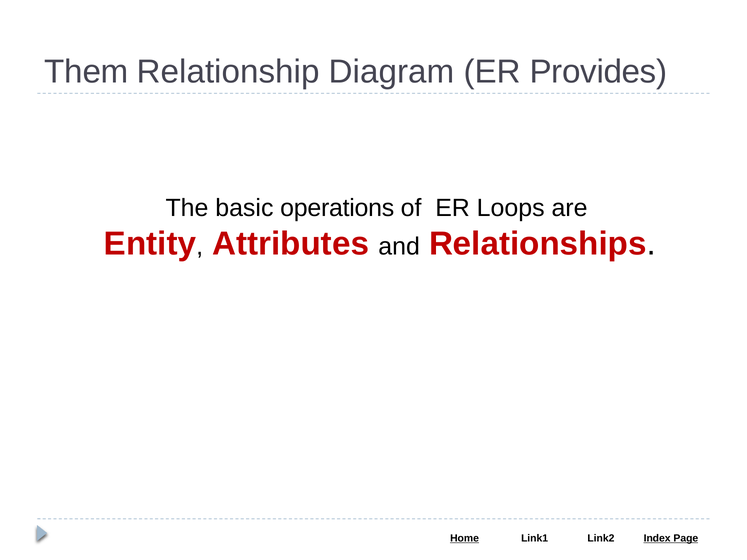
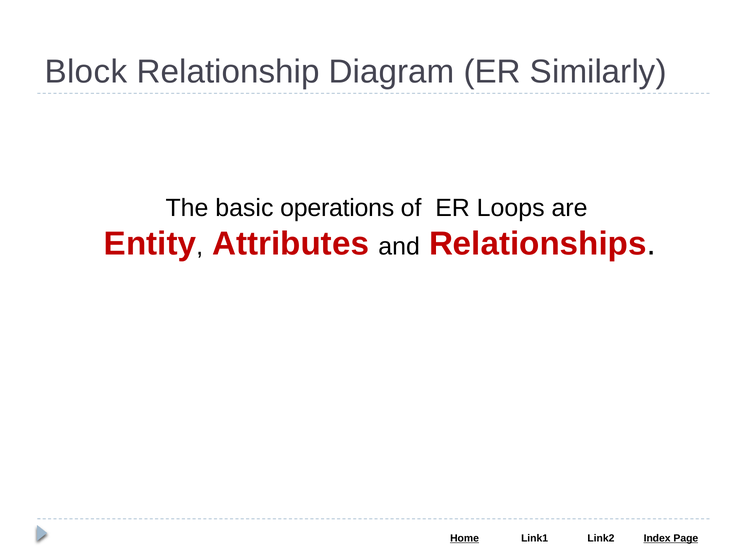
Them: Them -> Block
Provides: Provides -> Similarly
